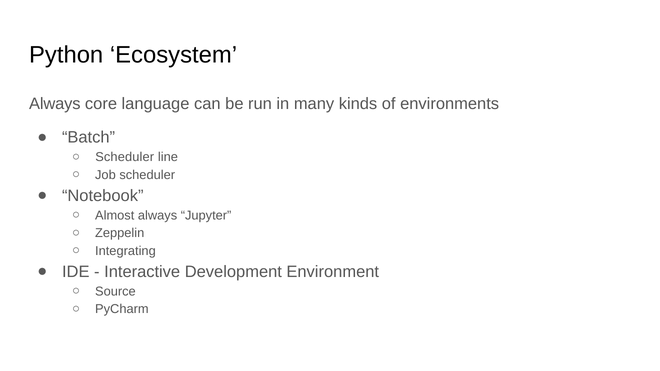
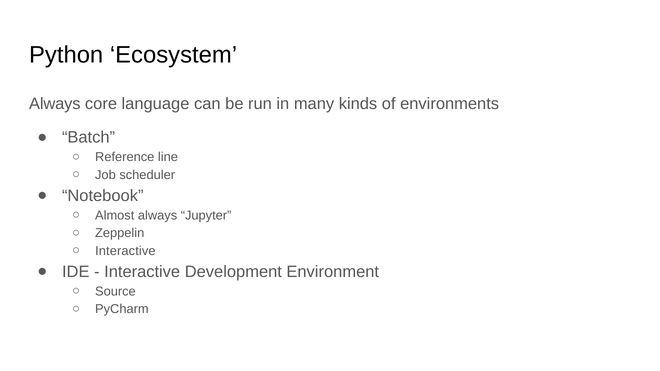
Scheduler at (125, 157): Scheduler -> Reference
Integrating at (125, 251): Integrating -> Interactive
